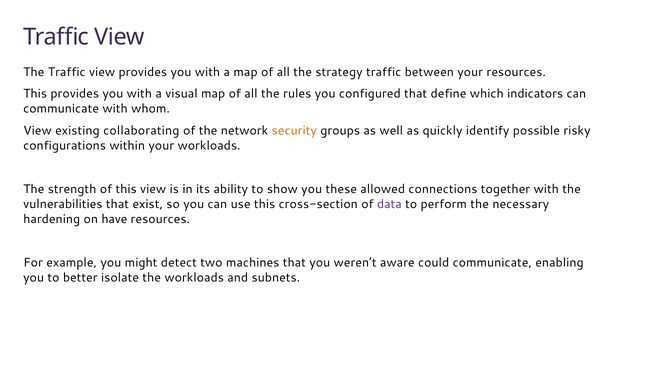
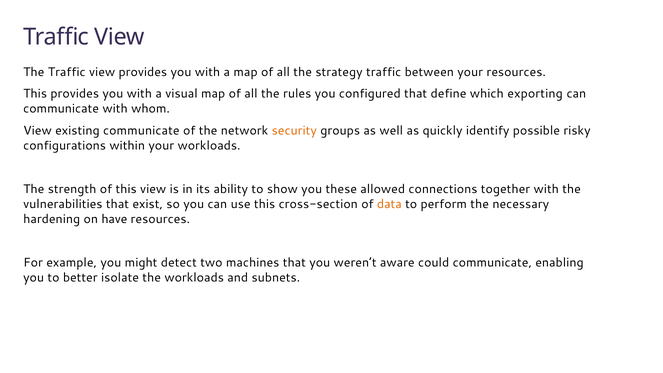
indicators: indicators -> exporting
existing collaborating: collaborating -> communicate
data colour: purple -> orange
